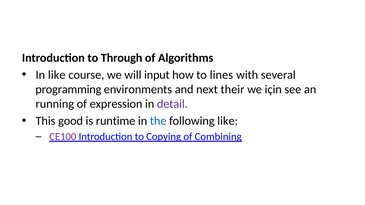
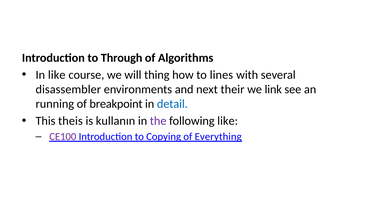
input: input -> thing
programming: programming -> disassembler
için: için -> link
expression: expression -> breakpoint
detail colour: purple -> blue
good: good -> theis
runtime: runtime -> kullanın
the colour: blue -> purple
Combining: Combining -> Everything
